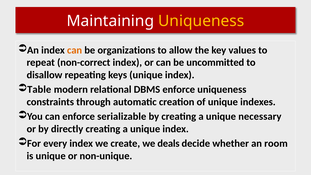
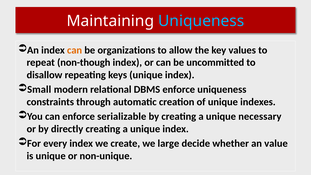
Uniqueness at (201, 21) colour: yellow -> light blue
non-correct: non-correct -> non-though
Table: Table -> Small
deals: deals -> large
room: room -> value
